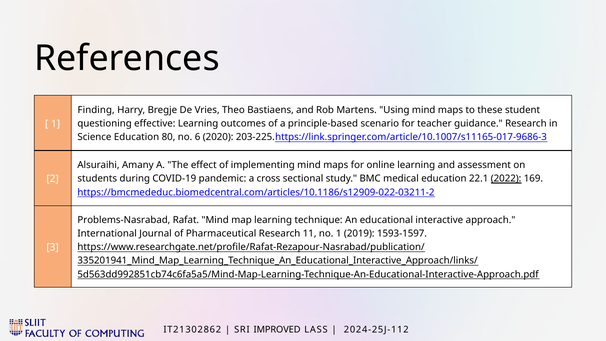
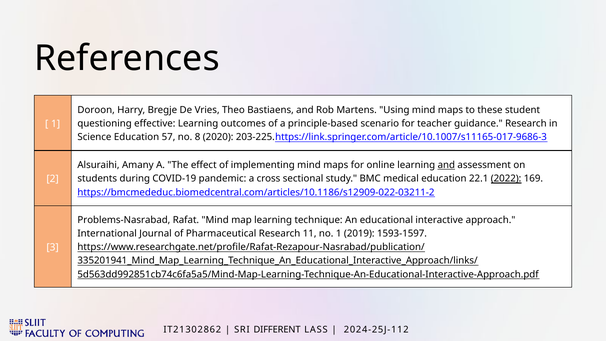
Finding: Finding -> Doroon
80: 80 -> 57
6: 6 -> 8
and at (446, 165) underline: none -> present
IMPROVED: IMPROVED -> DIFFERENT
